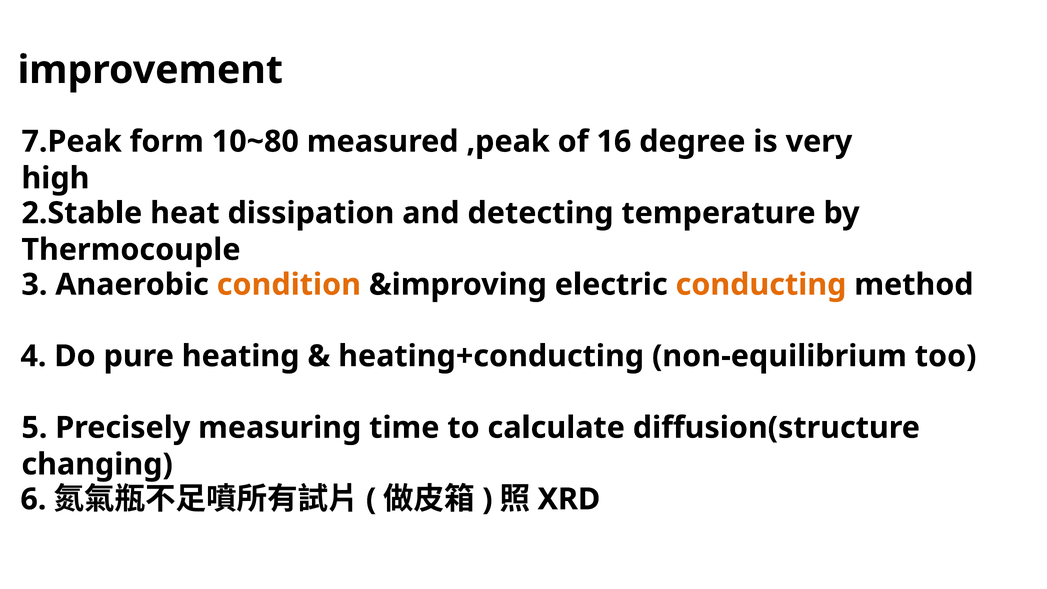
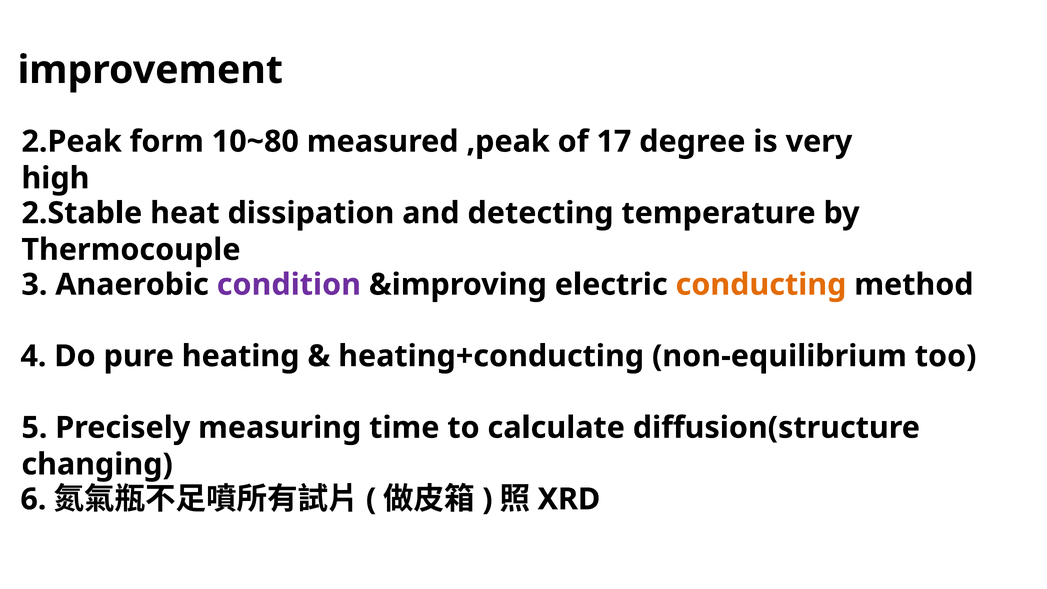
7.Peak: 7.Peak -> 2.Peak
16: 16 -> 17
condition colour: orange -> purple
